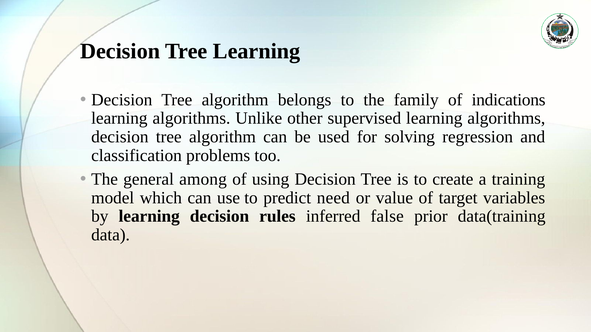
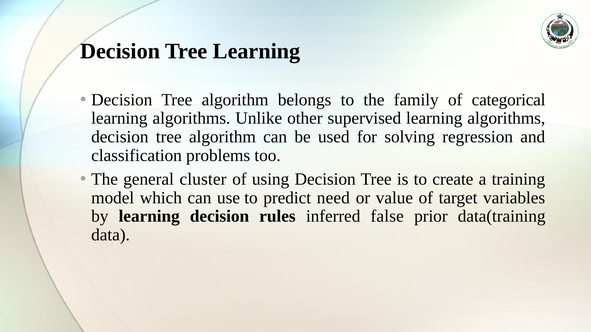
indications: indications -> categorical
among: among -> cluster
